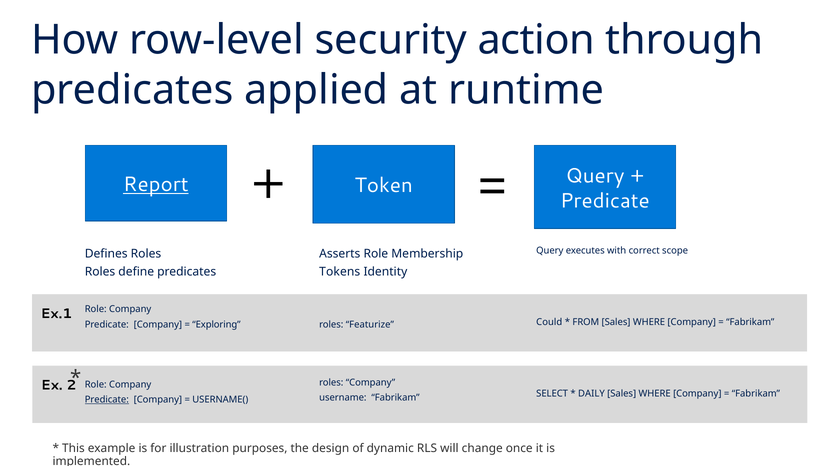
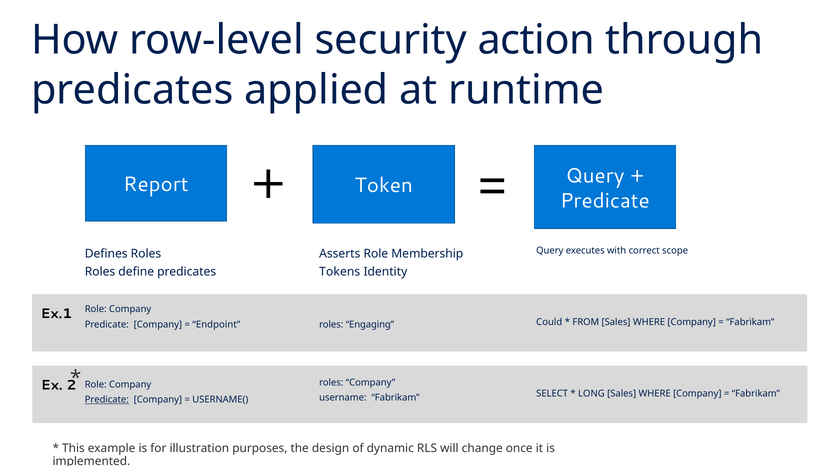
Report underline: present -> none
Featurize: Featurize -> Engaging
Exploring: Exploring -> Endpoint
DAILY: DAILY -> LONG
